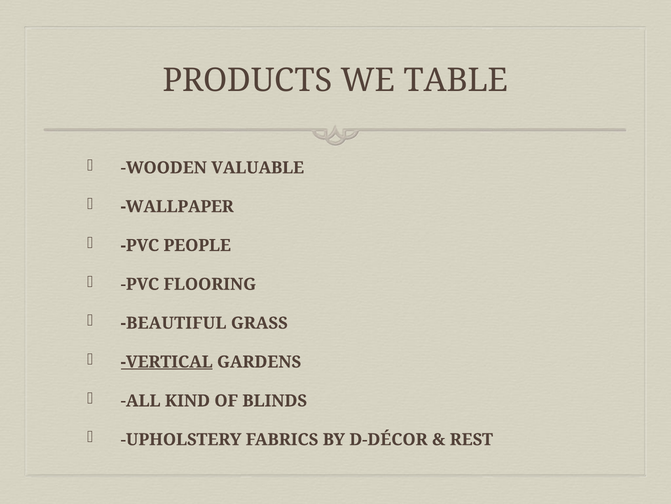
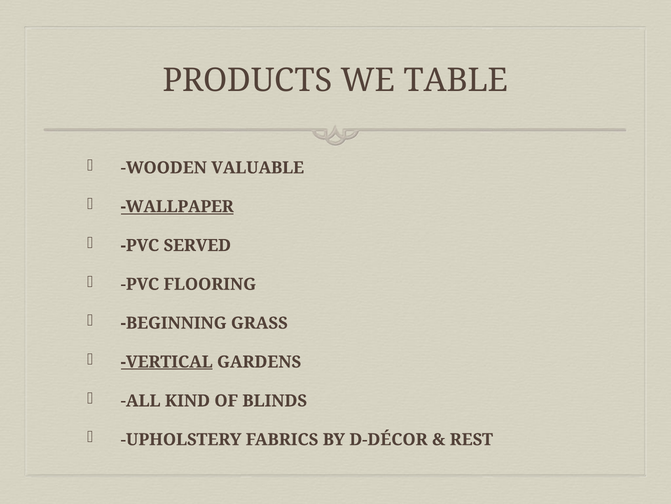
WALLPAPER underline: none -> present
PEOPLE: PEOPLE -> SERVED
BEAUTIFUL: BEAUTIFUL -> BEGINNING
